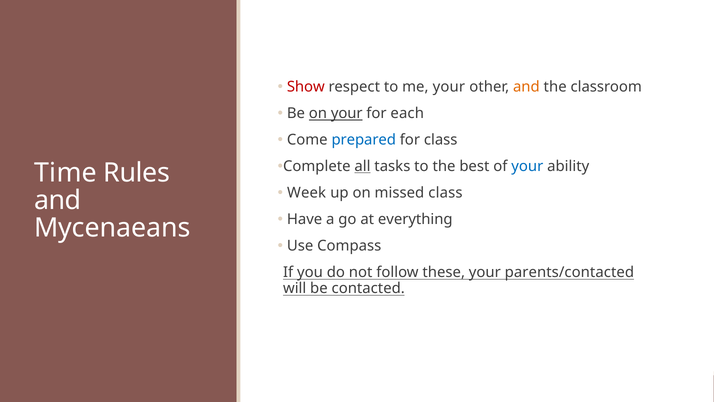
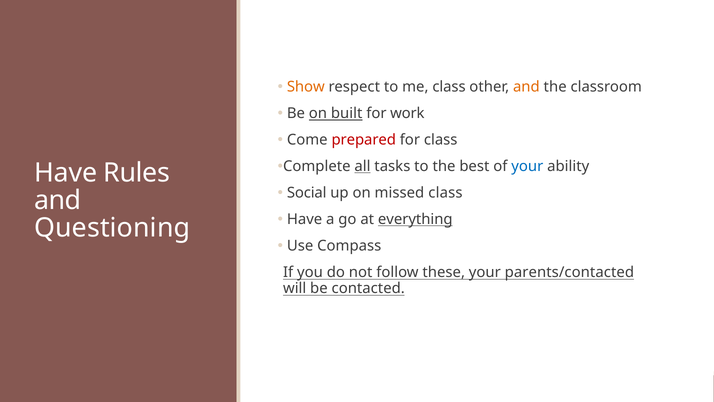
Show colour: red -> orange
me your: your -> class
on your: your -> built
each: each -> work
prepared colour: blue -> red
Time at (66, 173): Time -> Have
Week: Week -> Social
everything underline: none -> present
Mycenaeans: Mycenaeans -> Questioning
